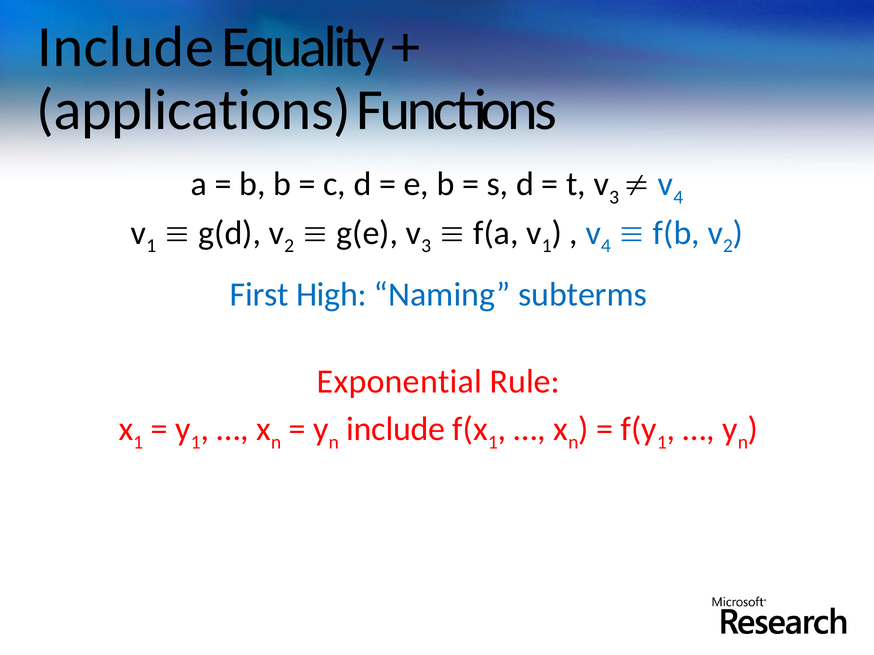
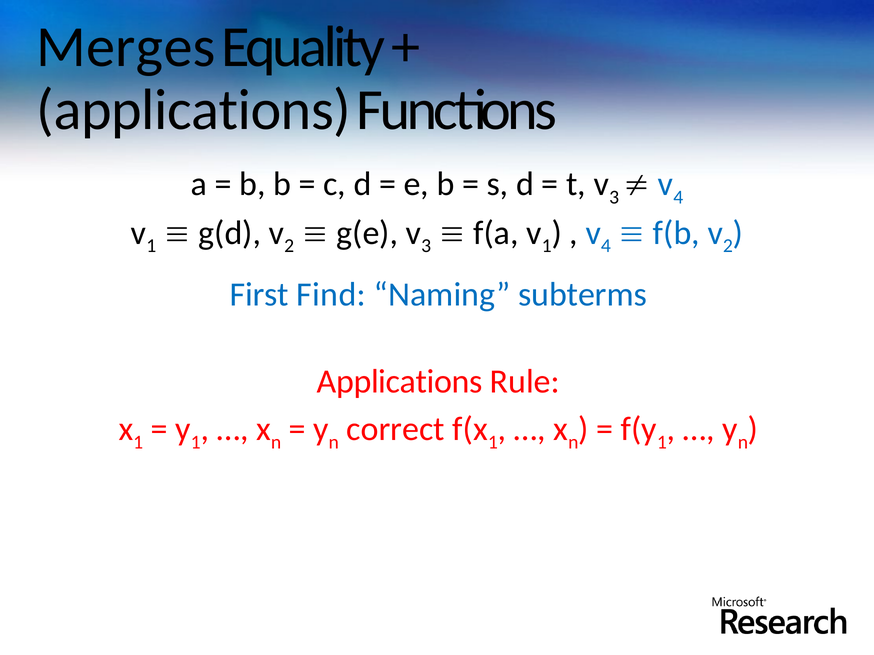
Include at (126, 47): Include -> Merges
High: High -> Find
Exponential at (399, 382): Exponential -> Applications
include at (396, 429): include -> correct
